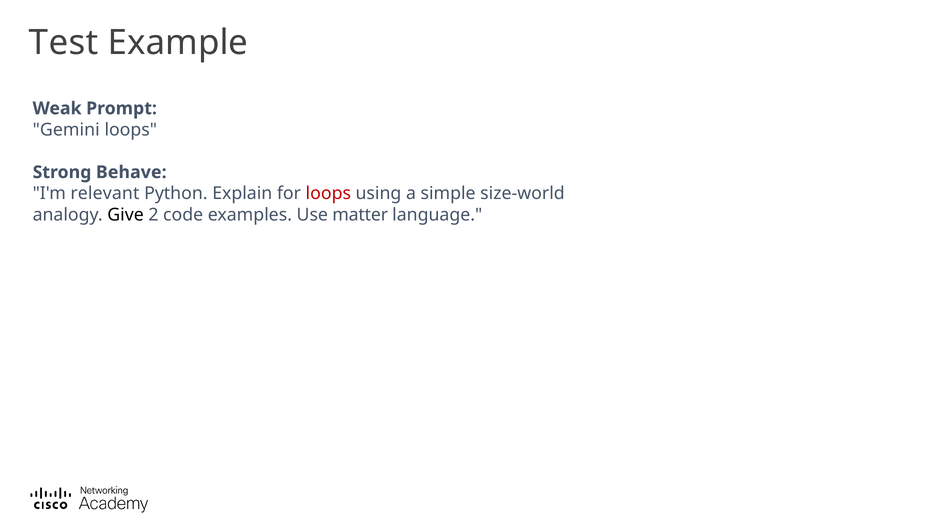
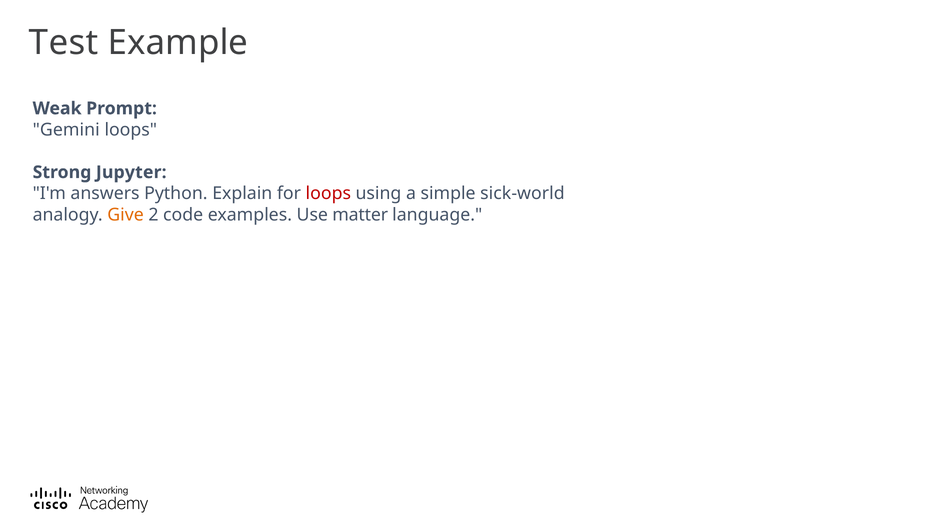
Behave: Behave -> Jupyter
relevant: relevant -> answers
size-world: size-world -> sick-world
Give colour: black -> orange
